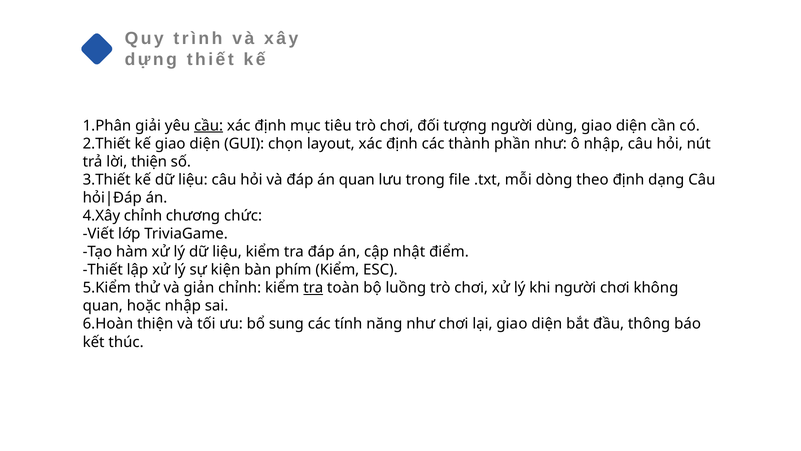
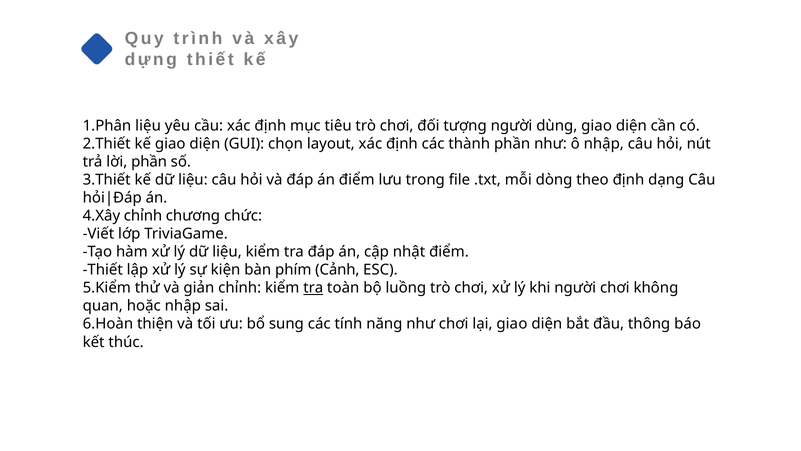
1.Phân giải: giải -> liệu
cầu underline: present -> none
lời thiện: thiện -> phần
án quan: quan -> điểm
phím Kiểm: Kiểm -> Cảnh
